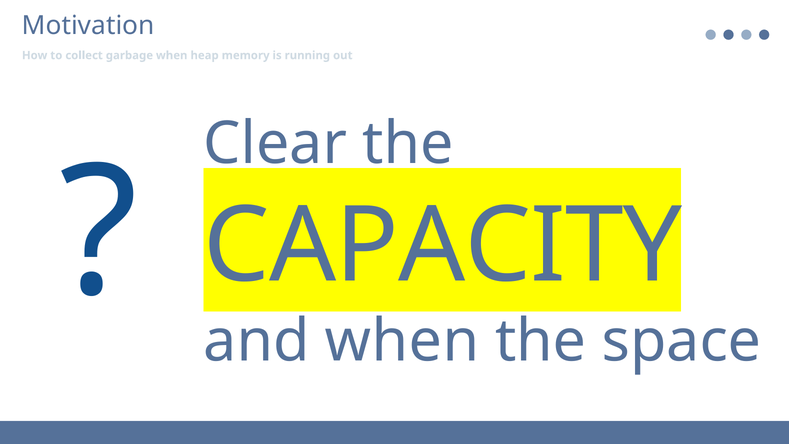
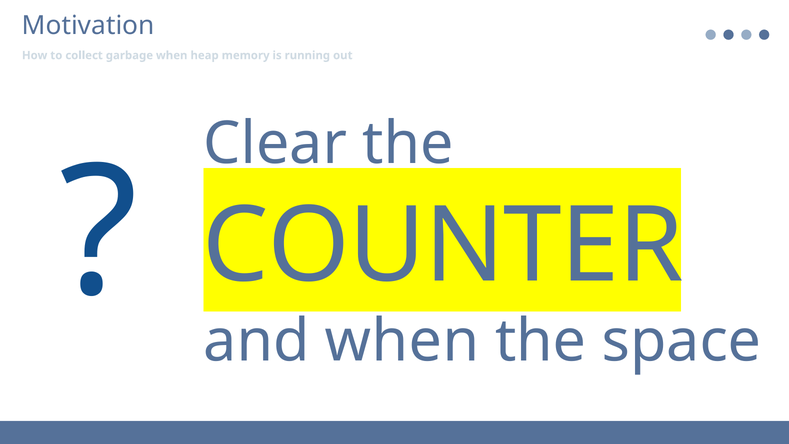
CAPACITY: CAPACITY -> COUNTER
